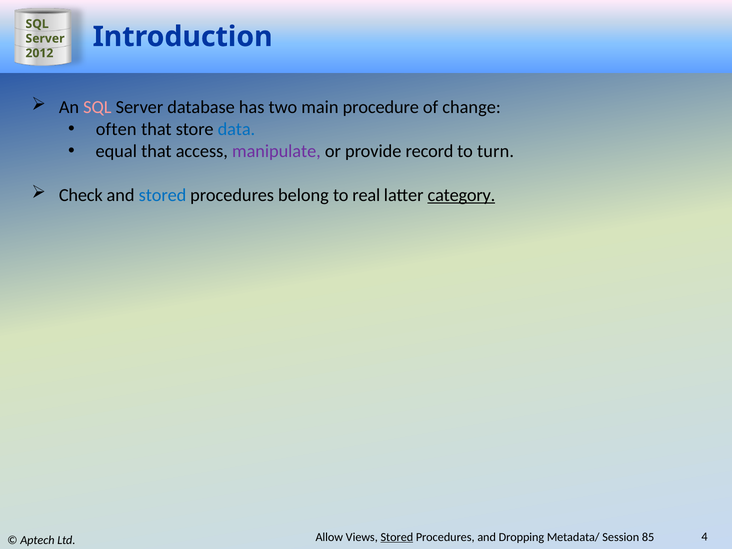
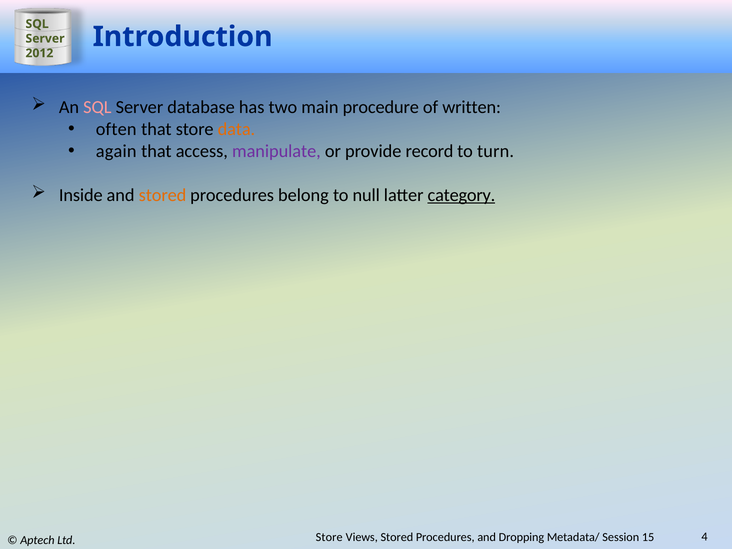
change: change -> written
data colour: blue -> orange
equal: equal -> again
Check: Check -> Inside
stored at (163, 195) colour: blue -> orange
real: real -> null
Allow at (329, 537): Allow -> Store
Stored at (397, 537) underline: present -> none
85: 85 -> 15
